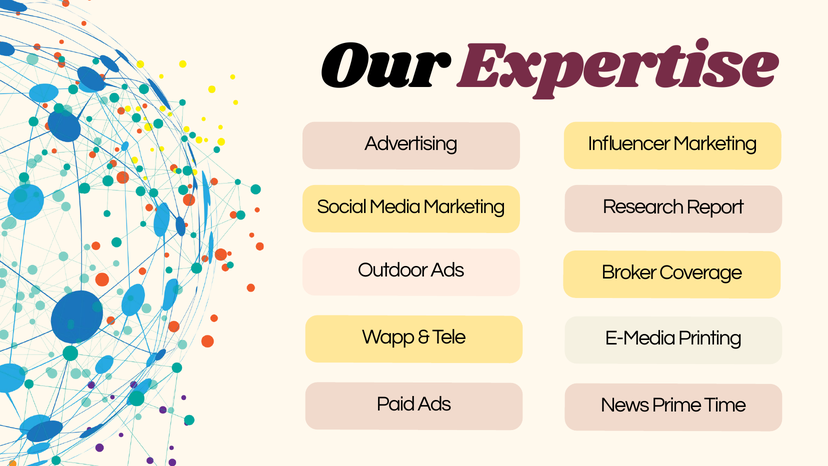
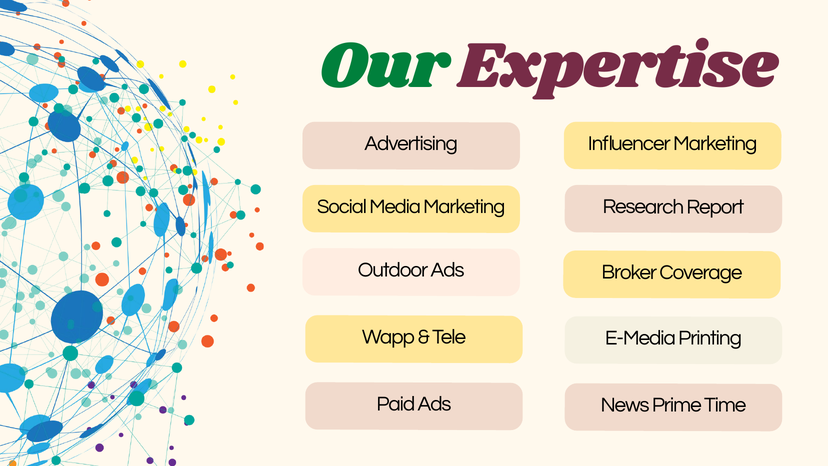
Our colour: black -> green
